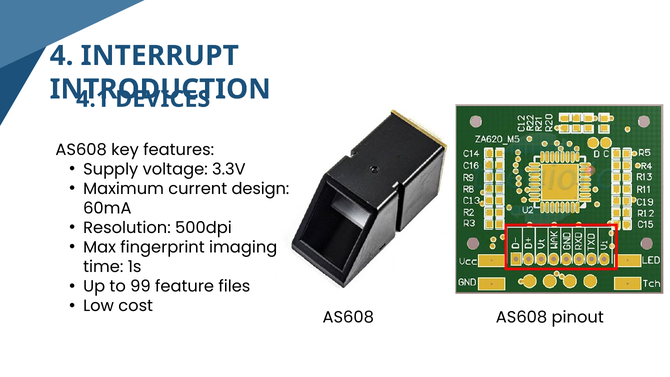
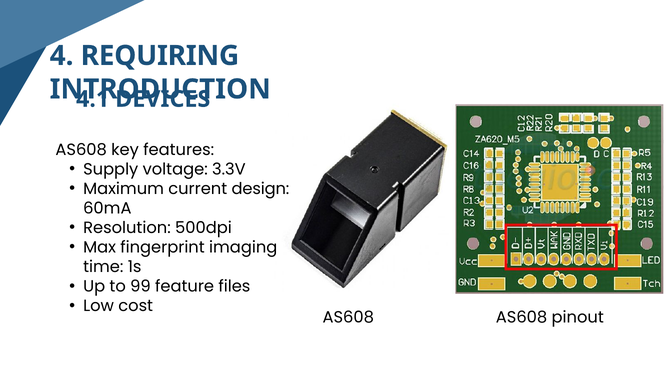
INTERRUPT: INTERRUPT -> REQUIRING
